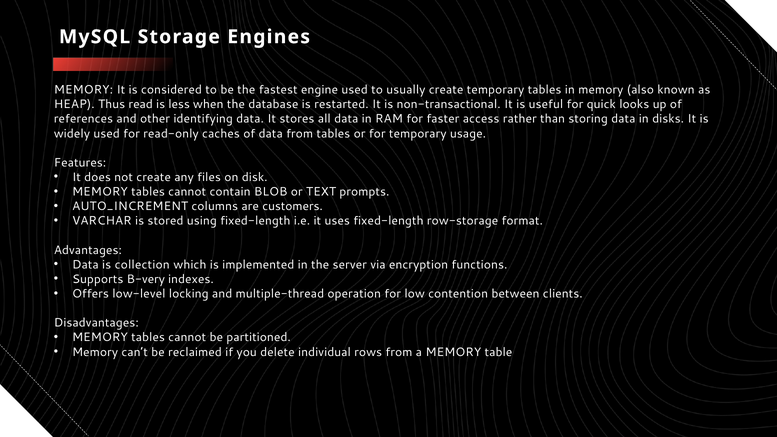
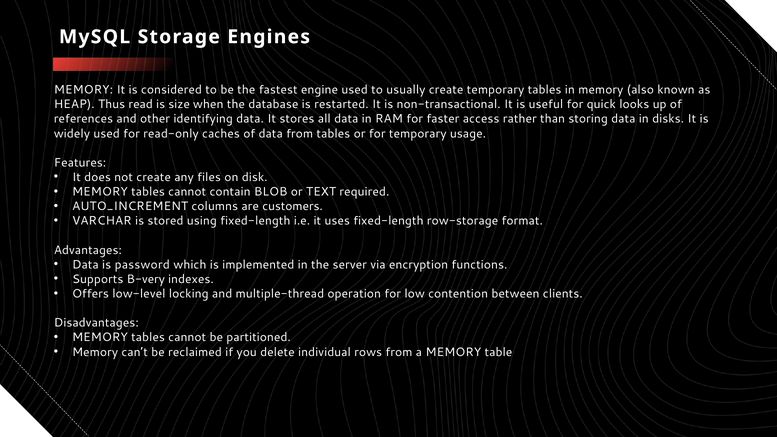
less: less -> size
prompts: prompts -> required
collection: collection -> password
